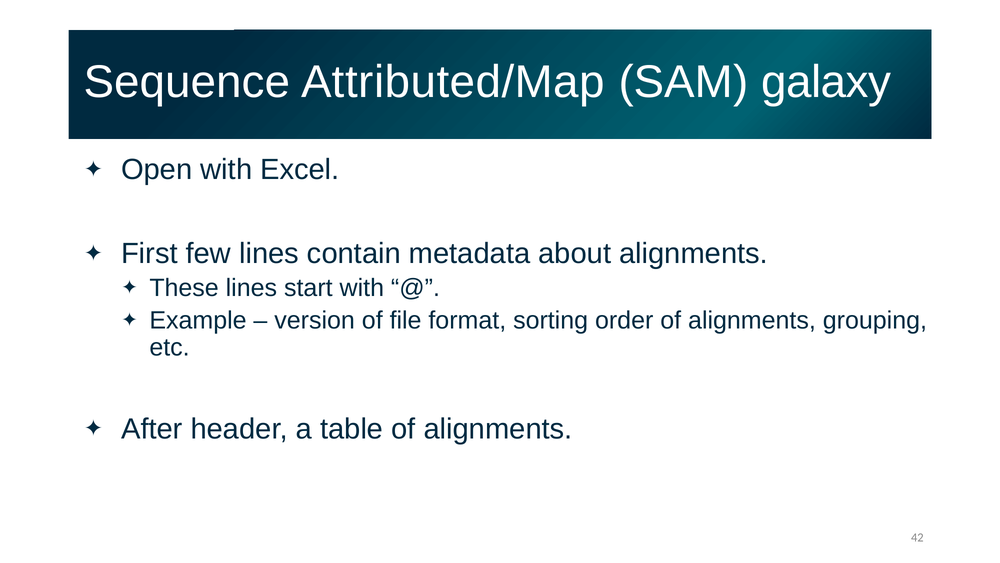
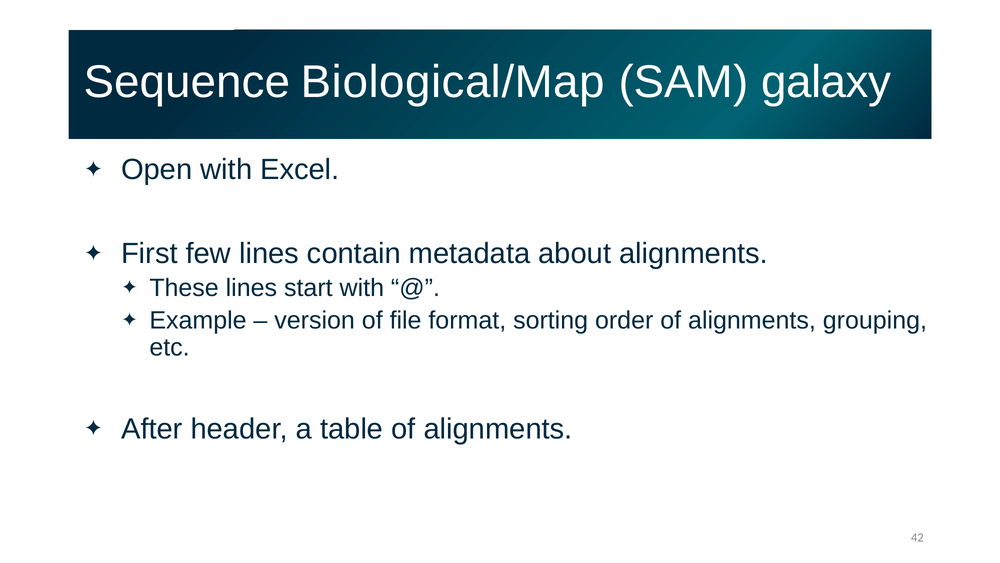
Attributed/Map: Attributed/Map -> Biological/Map
